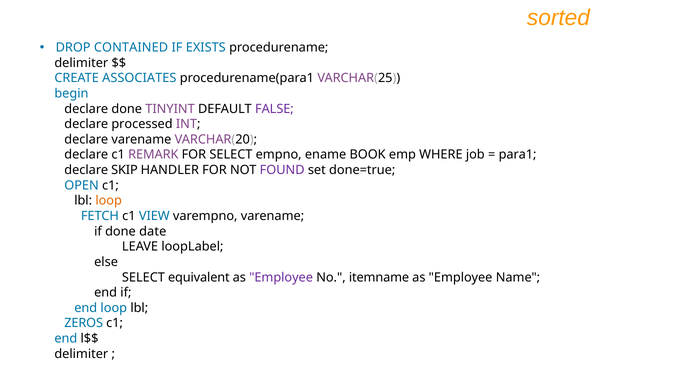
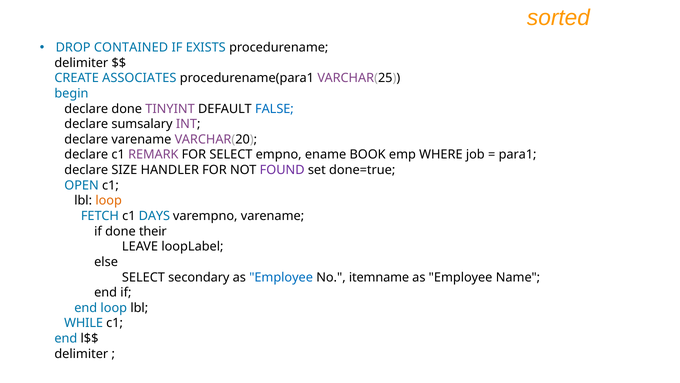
FALSE colour: purple -> blue
processed: processed -> sumsalary
SKIP: SKIP -> SIZE
VIEW: VIEW -> DAYS
date: date -> their
equivalent: equivalent -> secondary
Employee at (281, 277) colour: purple -> blue
ZEROS: ZEROS -> WHILE
